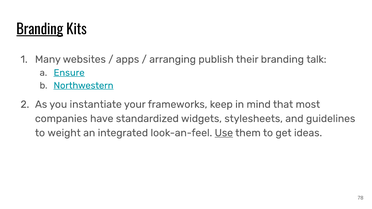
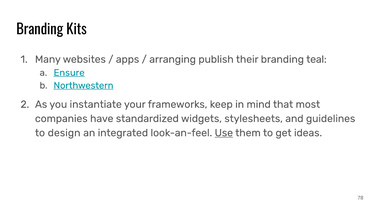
Branding at (40, 30) underline: present -> none
talk: talk -> teal
weight: weight -> design
